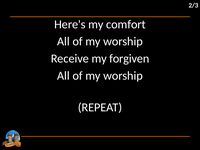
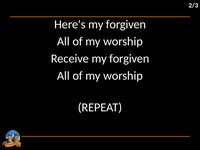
Here's my comfort: comfort -> forgiven
